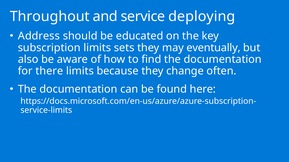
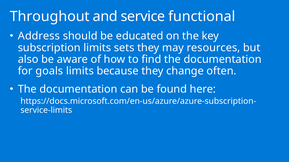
deploying: deploying -> functional
eventually: eventually -> resources
there: there -> goals
